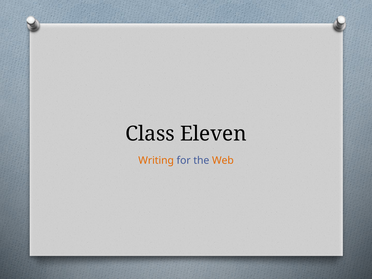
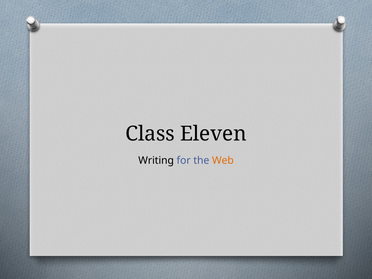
Writing colour: orange -> black
